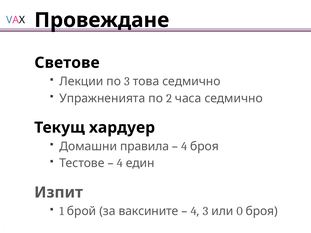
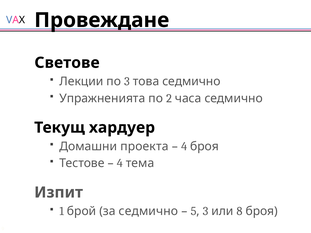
правила: правила -> проекта
един: един -> тема
за ваксините: ваксините -> седмично
4 at (194, 211): 4 -> 5
0: 0 -> 8
